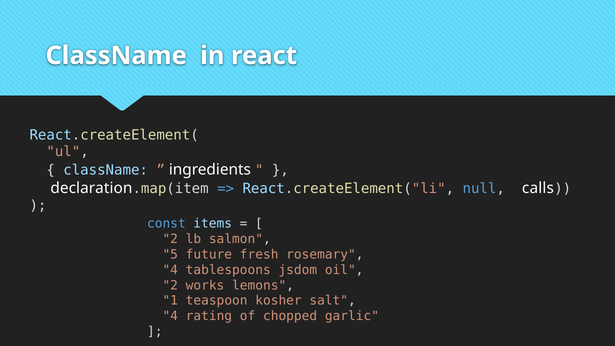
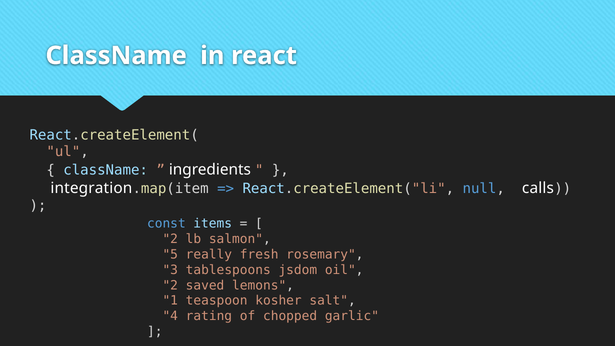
declaration: declaration -> integration
future: future -> really
4 at (170, 270): 4 -> 3
works: works -> saved
